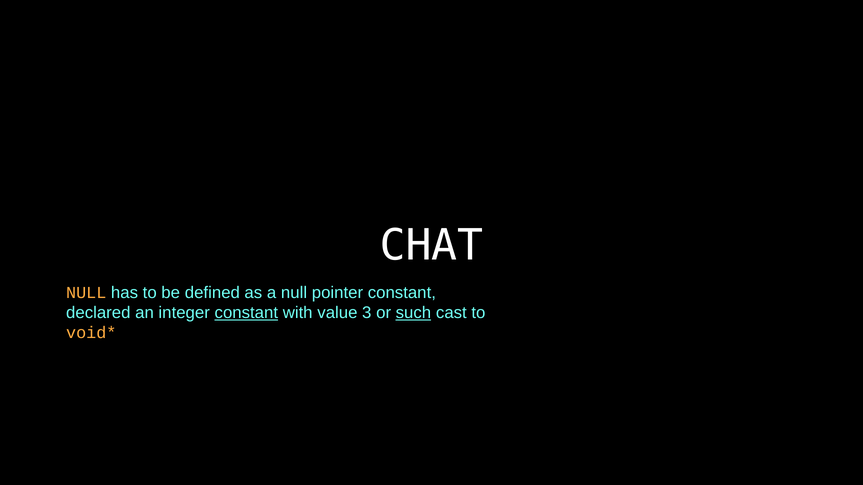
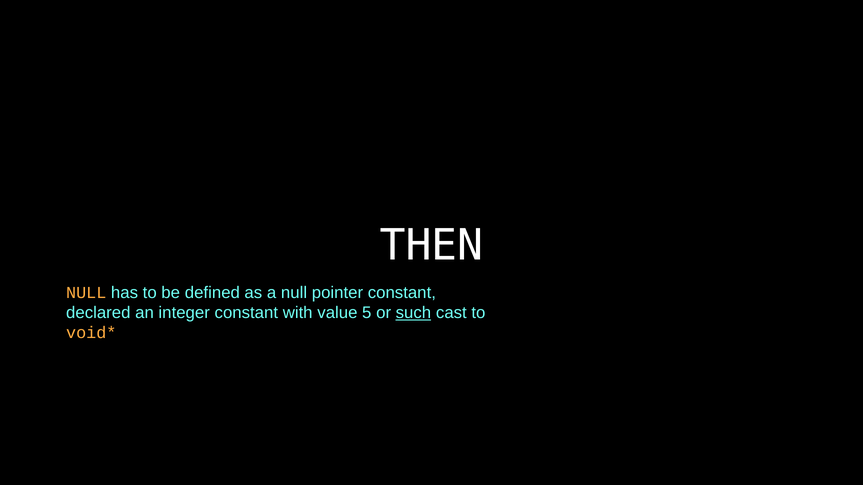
CHAT: CHAT -> THEN
constant at (246, 313) underline: present -> none
3: 3 -> 5
